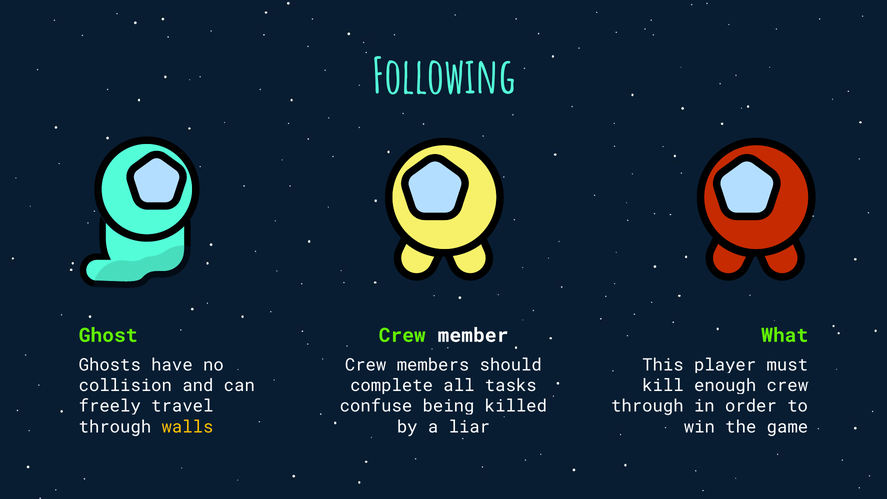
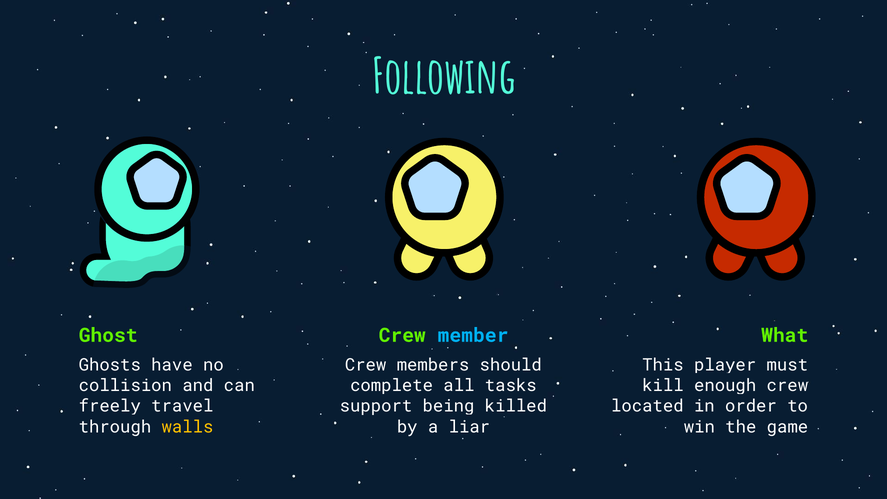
member colour: white -> light blue
confuse: confuse -> support
through at (647, 406): through -> located
